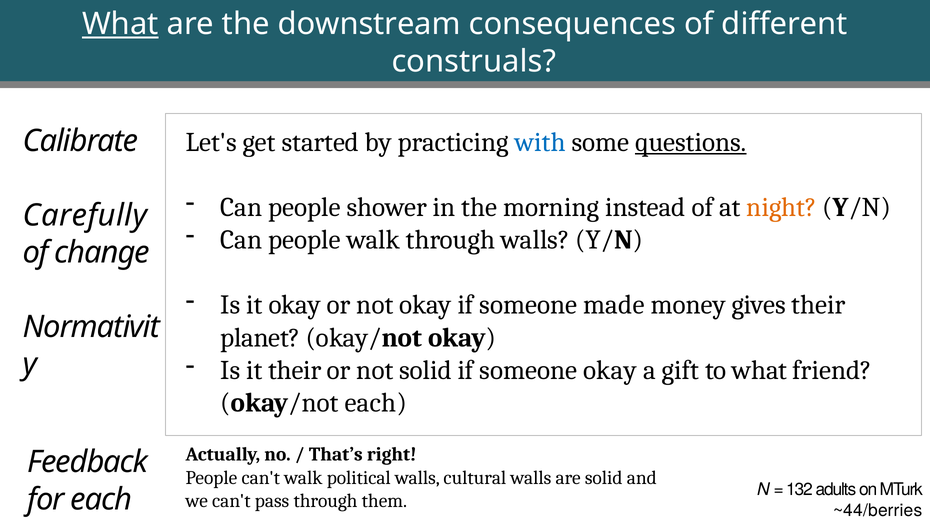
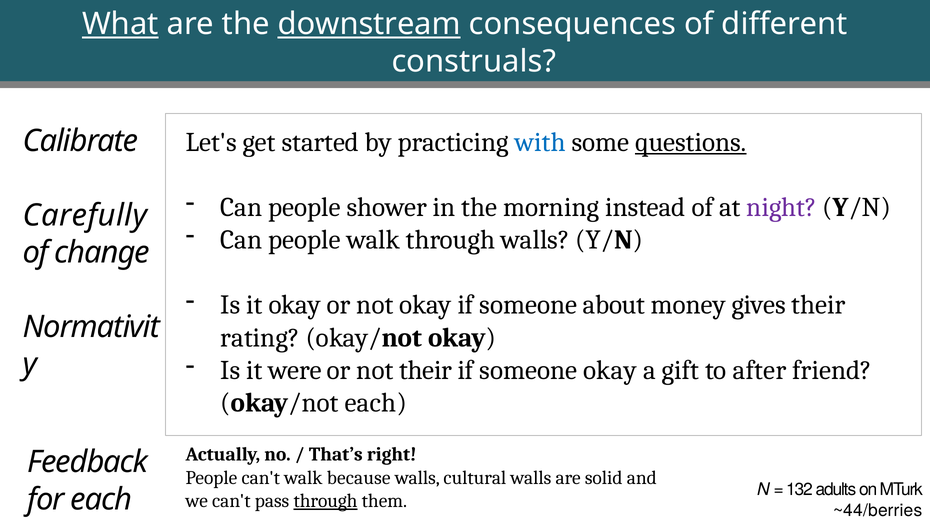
downstream underline: none -> present
night colour: orange -> purple
made: made -> about
planet: planet -> rating
it their: their -> were
not solid: solid -> their
to what: what -> after
political: political -> because
through at (326, 501) underline: none -> present
